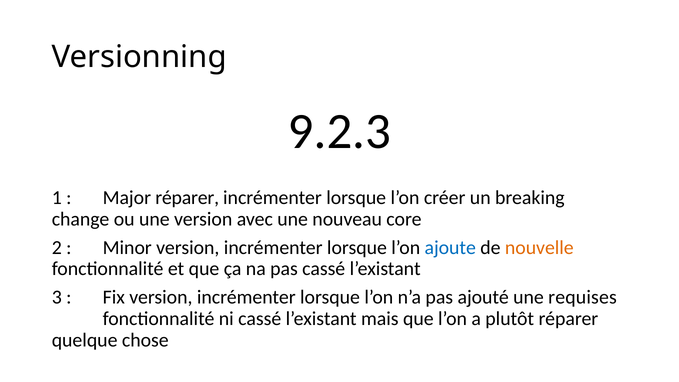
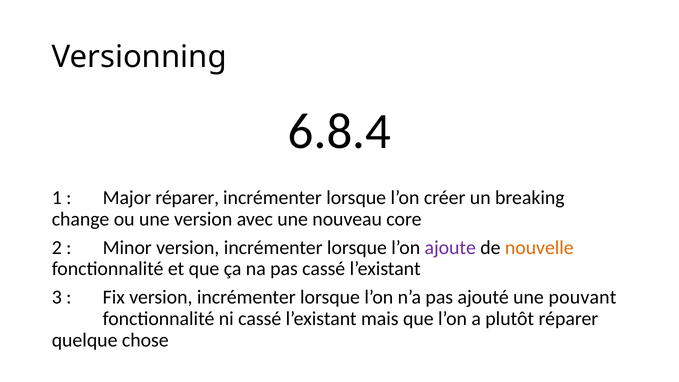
9.2.3: 9.2.3 -> 6.8.4
ajoute colour: blue -> purple
requises: requises -> pouvant
